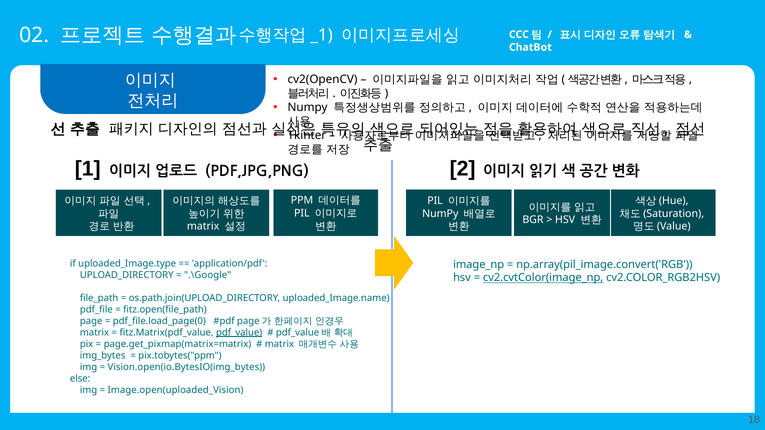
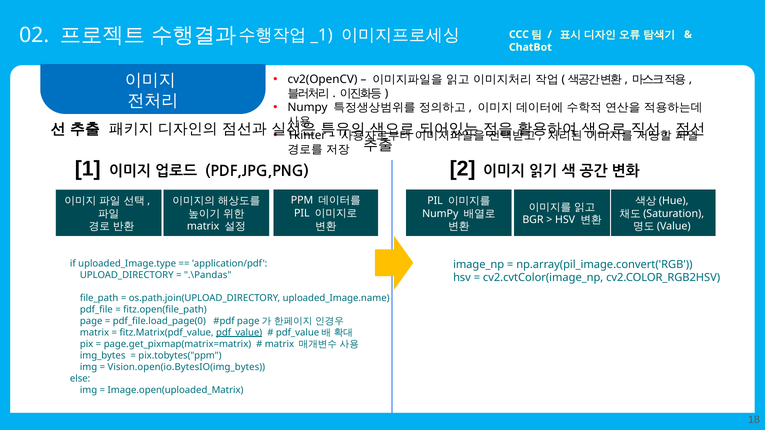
.\Google: .\Google -> .\Pandas
cv2.cvtColor(image_np underline: present -> none
Image.open(uploaded_Vision: Image.open(uploaded_Vision -> Image.open(uploaded_Matrix
